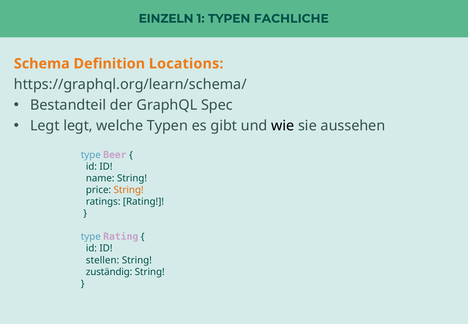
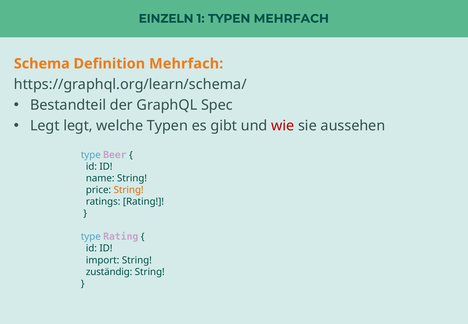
TYPEN FACHLICHE: FACHLICHE -> MEHRFACH
Definition Locations: Locations -> Mehrfach
wie colour: black -> red
stellen: stellen -> import
